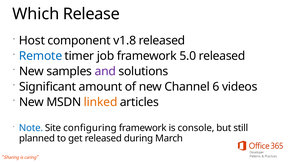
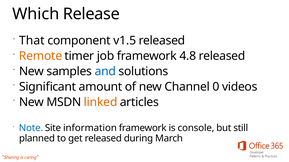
Host: Host -> That
v1.8: v1.8 -> v1.5
Remote colour: blue -> orange
5.0: 5.0 -> 4.8
and colour: purple -> blue
6: 6 -> 0
configuring: configuring -> information
